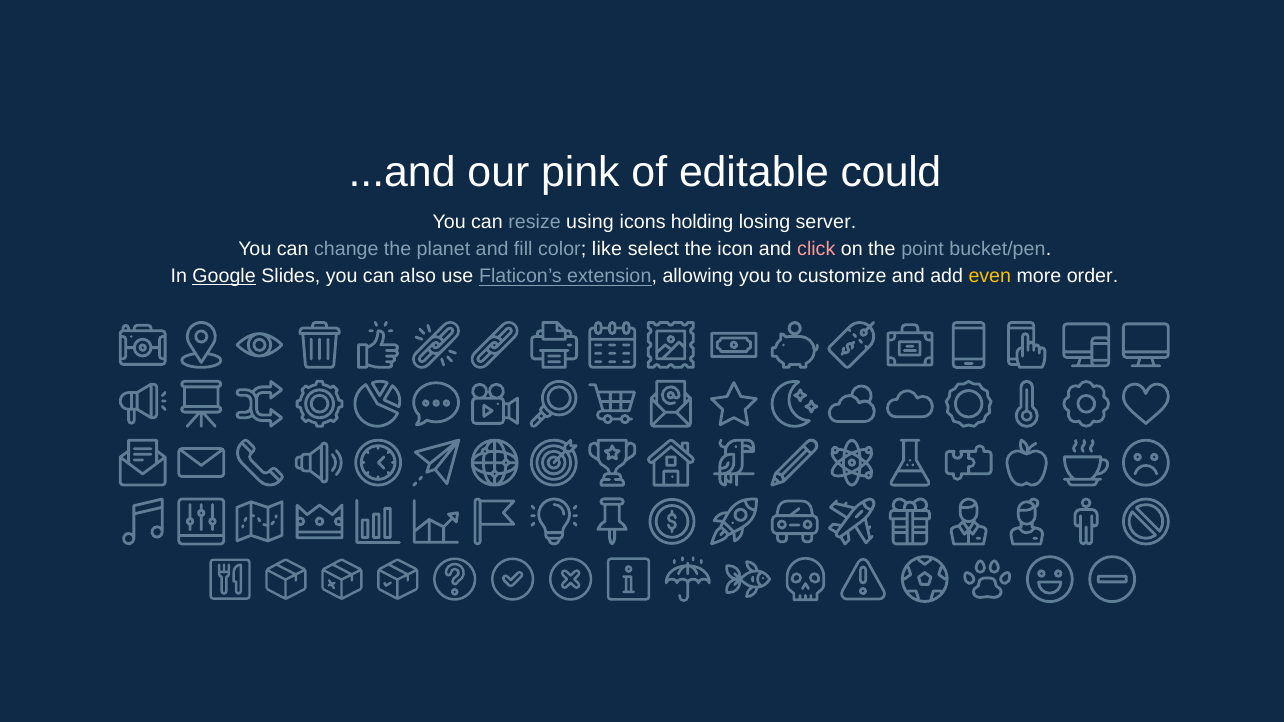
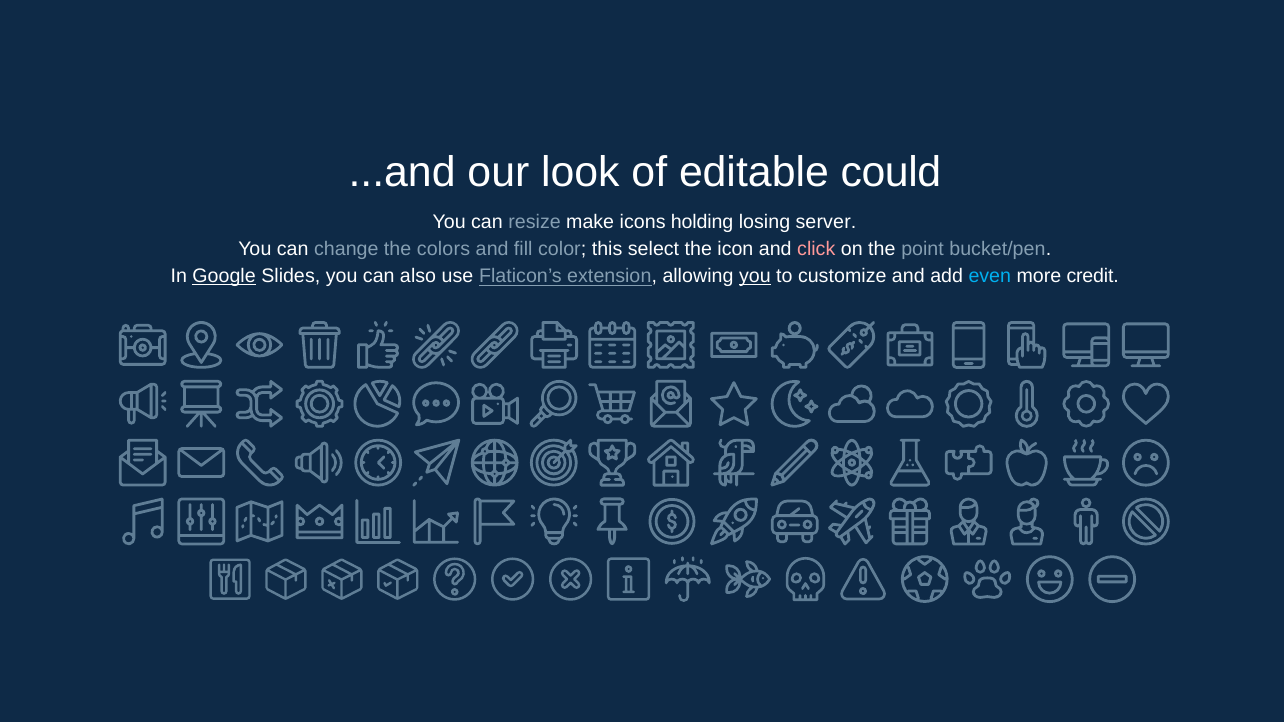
pink: pink -> look
using: using -> make
planet: planet -> colors
like: like -> this
you at (755, 277) underline: none -> present
even colour: yellow -> light blue
order: order -> credit
